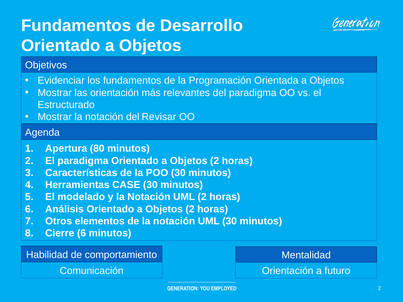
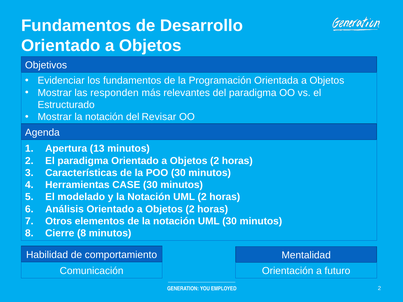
las orientación: orientación -> responden
80: 80 -> 13
Cierre 6: 6 -> 8
